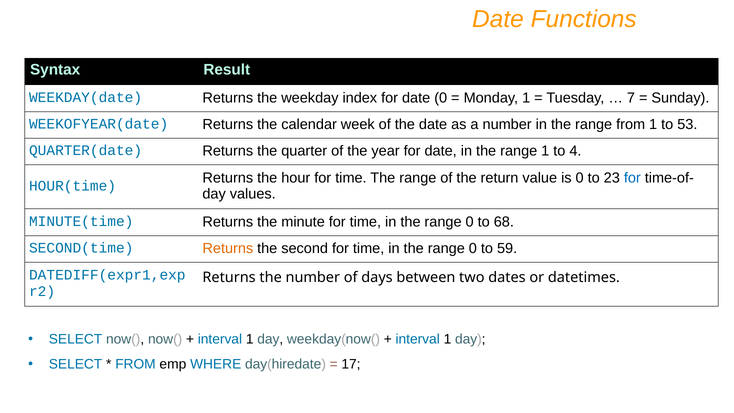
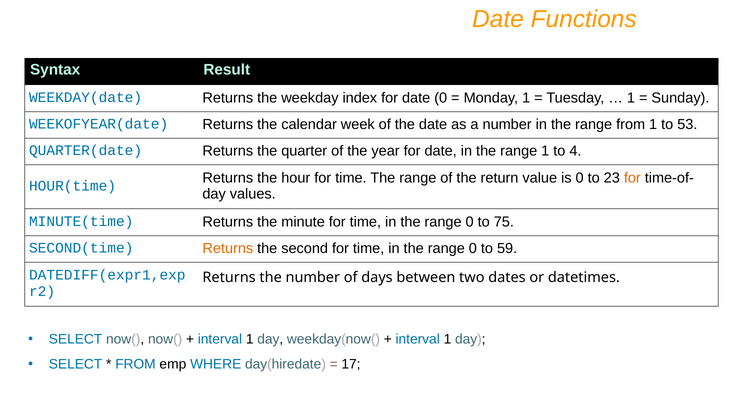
7 at (631, 98): 7 -> 1
for at (632, 178) colour: blue -> orange
68: 68 -> 75
